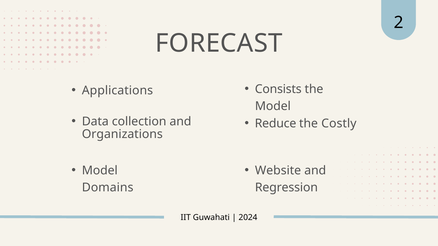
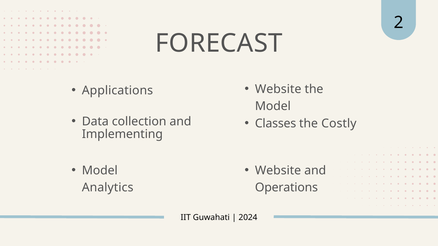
Consists at (278, 89): Consists -> Website
Reduce: Reduce -> Classes
Organizations: Organizations -> Implementing
Domains: Domains -> Analytics
Regression: Regression -> Operations
